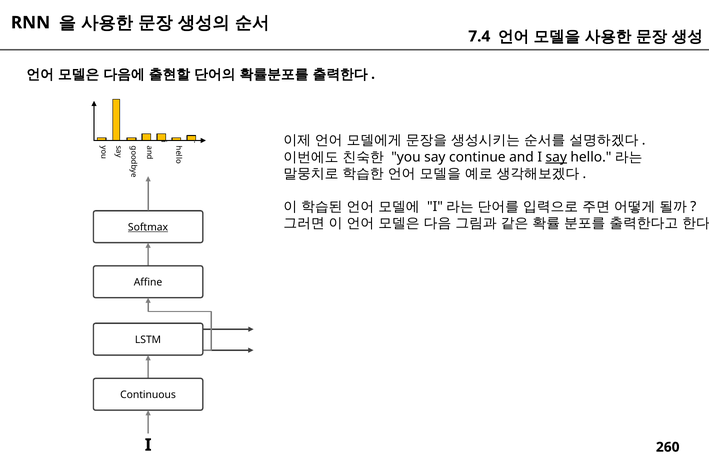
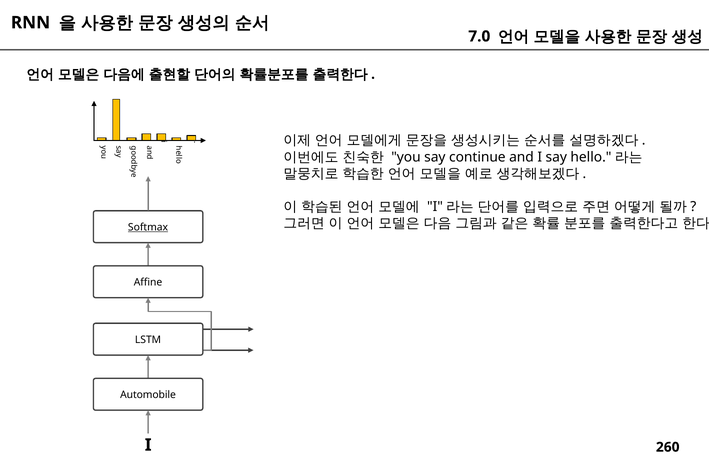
7.4: 7.4 -> 7.0
say at (556, 157) underline: present -> none
Continuous: Continuous -> Automobile
